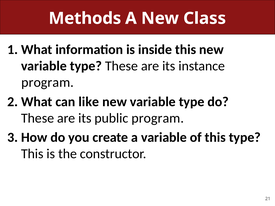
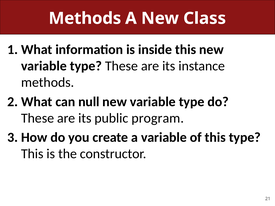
program at (48, 83): program -> methods
like: like -> null
